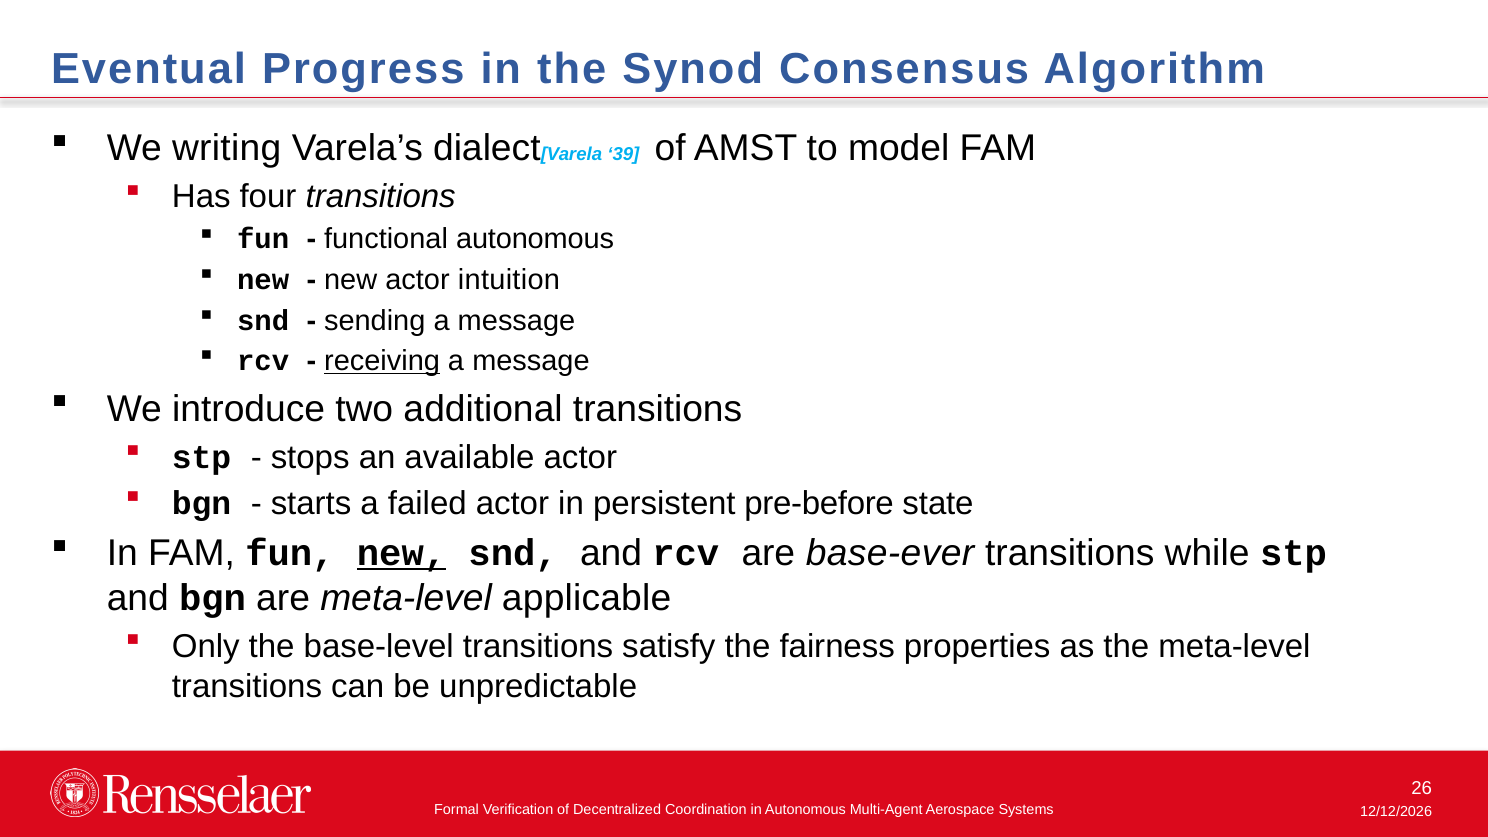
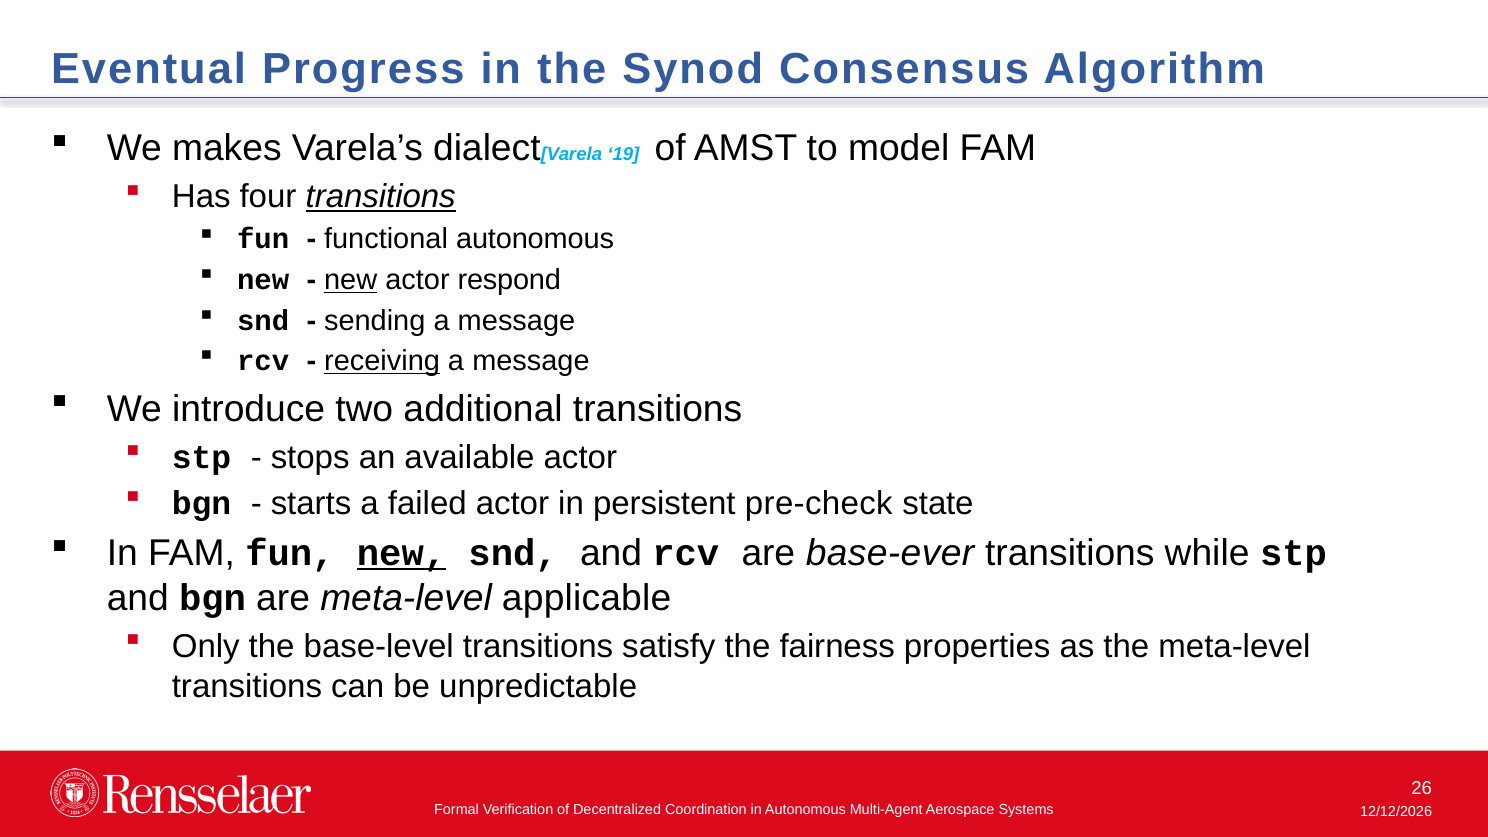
writing: writing -> makes
39: 39 -> 19
transitions at (381, 197) underline: none -> present
new at (351, 280) underline: none -> present
intuition: intuition -> respond
pre-before: pre-before -> pre-check
